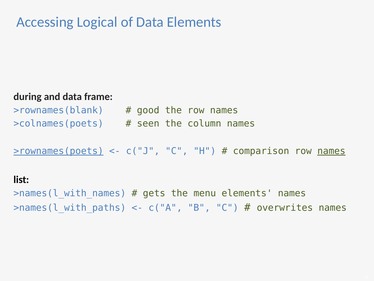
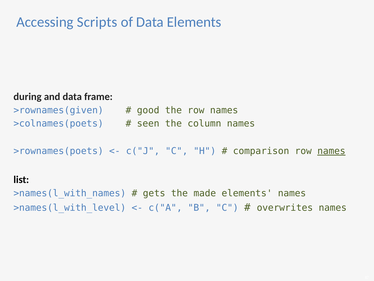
Logical: Logical -> Scripts
>rownames(blank: >rownames(blank -> >rownames(given
>rownames(poets underline: present -> none
menu: menu -> made
>names(l_with_paths: >names(l_with_paths -> >names(l_with_level
